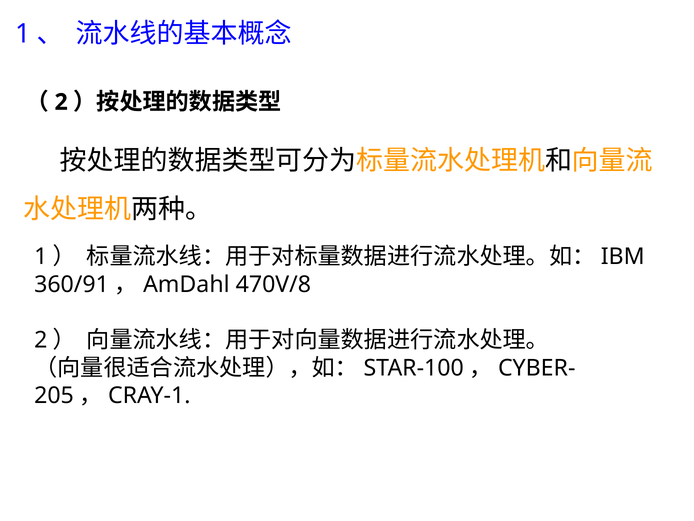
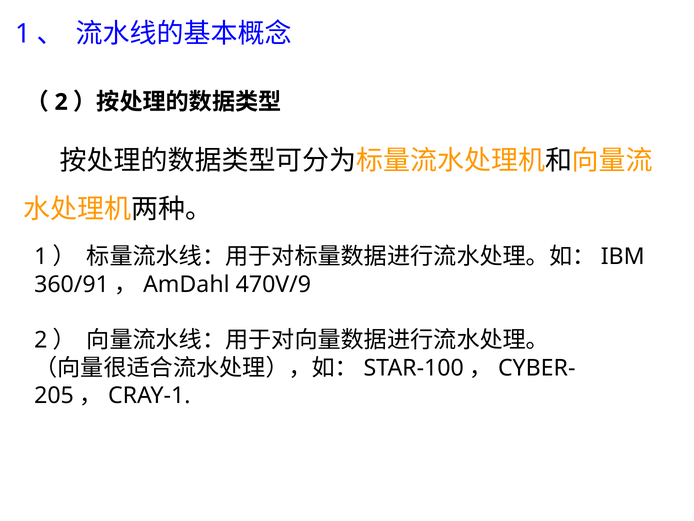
470V/8: 470V/8 -> 470V/9
